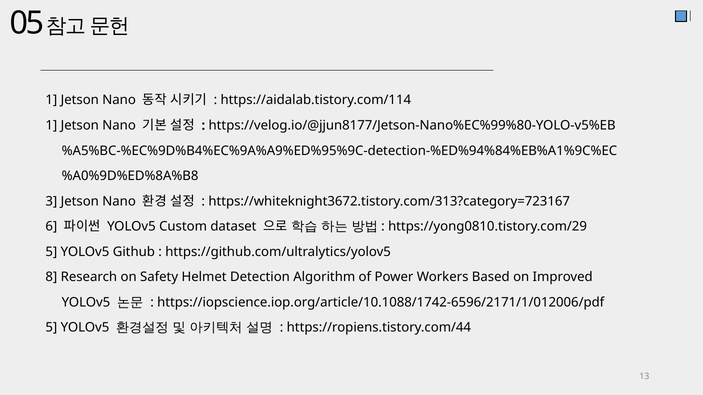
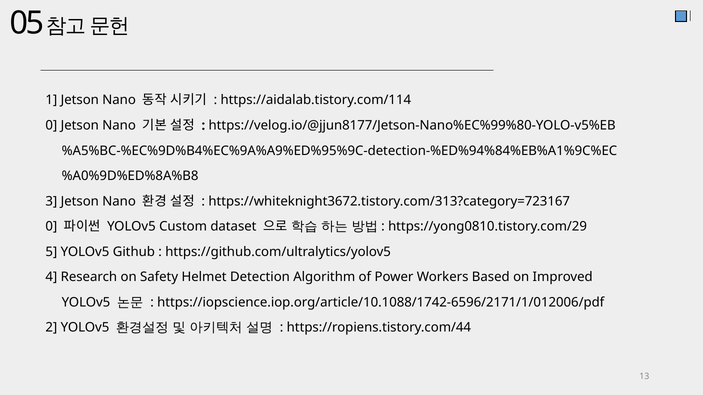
1 at (51, 126): 1 -> 0
6 at (51, 227): 6 -> 0
8: 8 -> 4
5 at (51, 328): 5 -> 2
